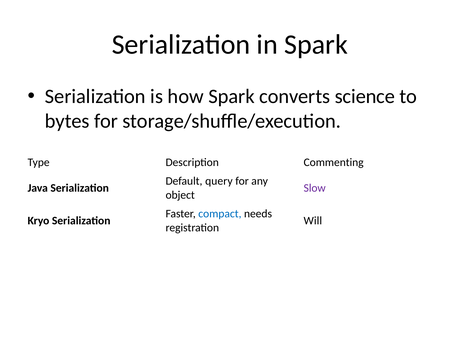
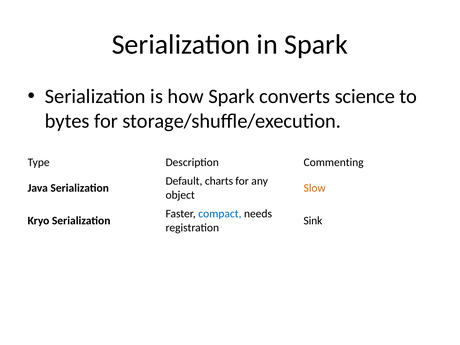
query: query -> charts
Slow colour: purple -> orange
Will: Will -> Sink
